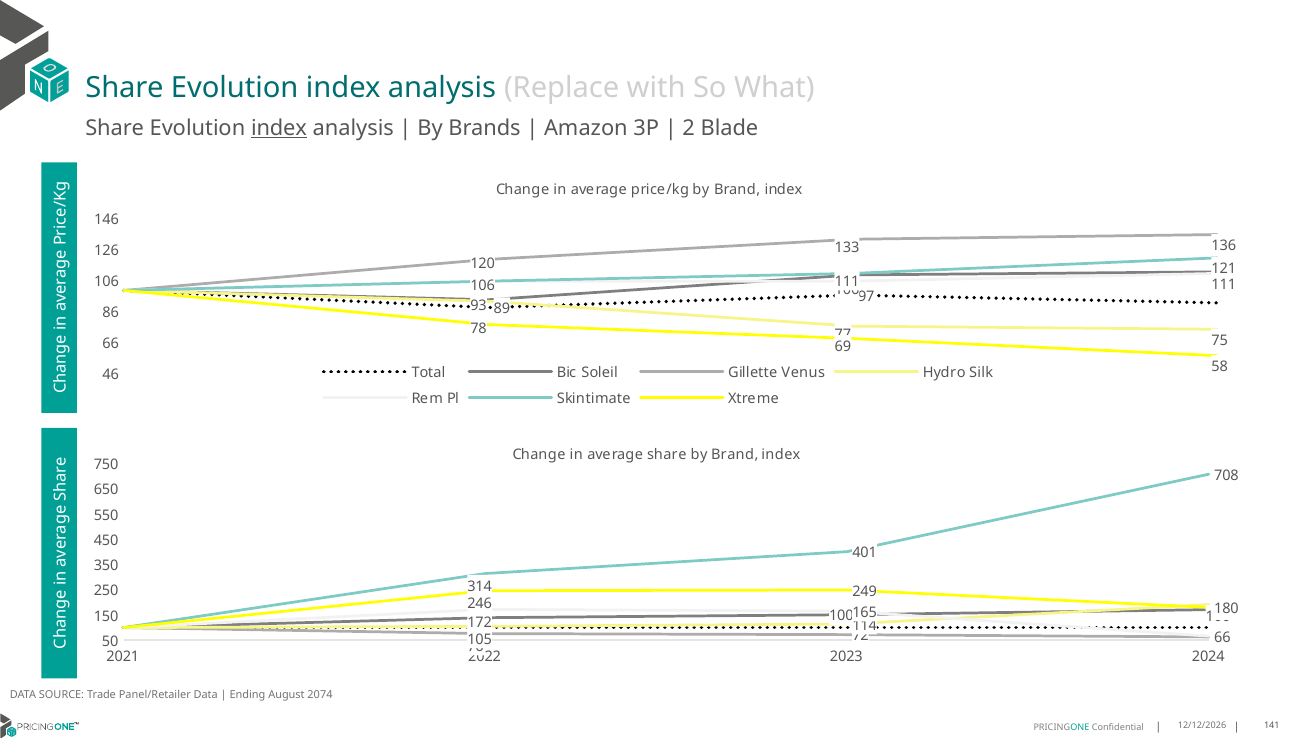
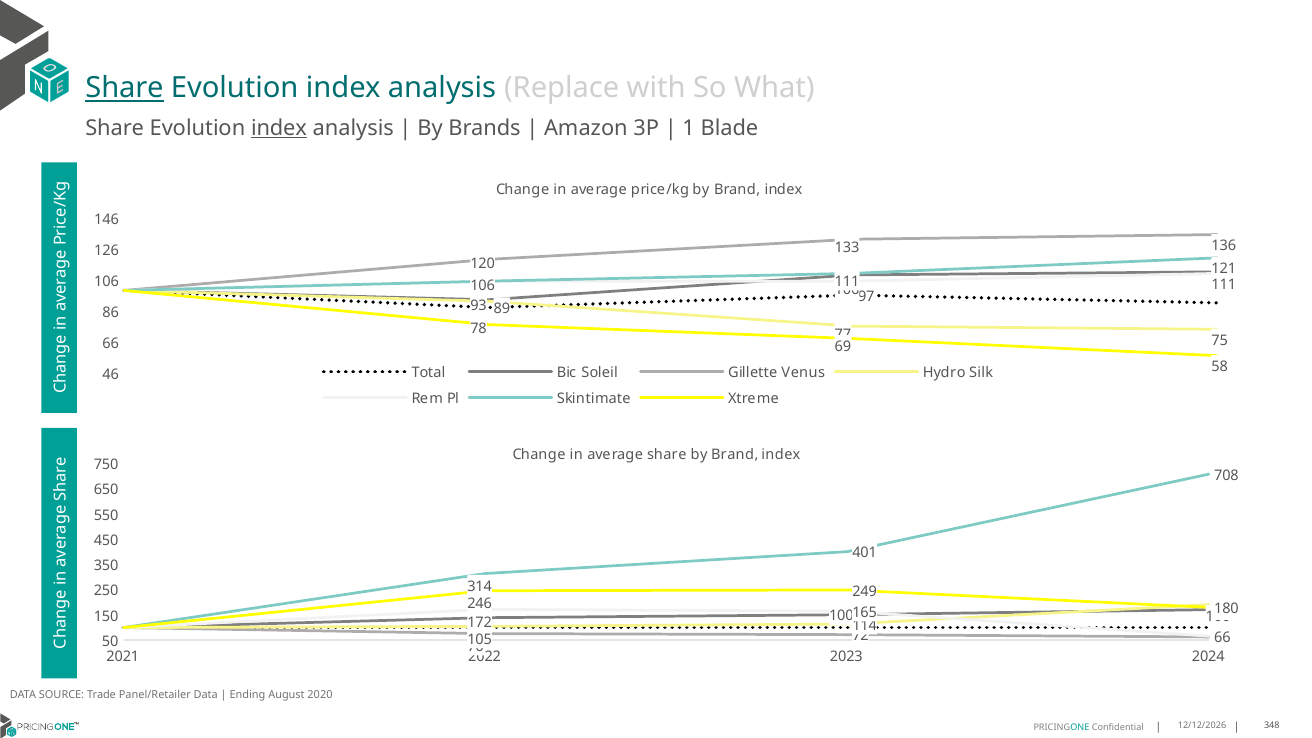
Share at (125, 88) underline: none -> present
2: 2 -> 1
2074: 2074 -> 2020
141: 141 -> 348
